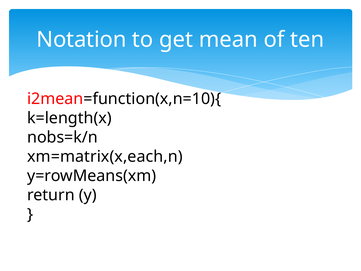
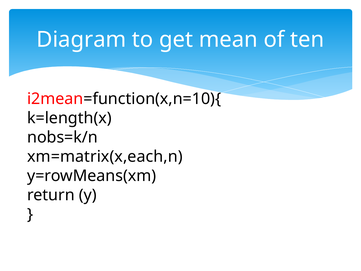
Notation: Notation -> Diagram
